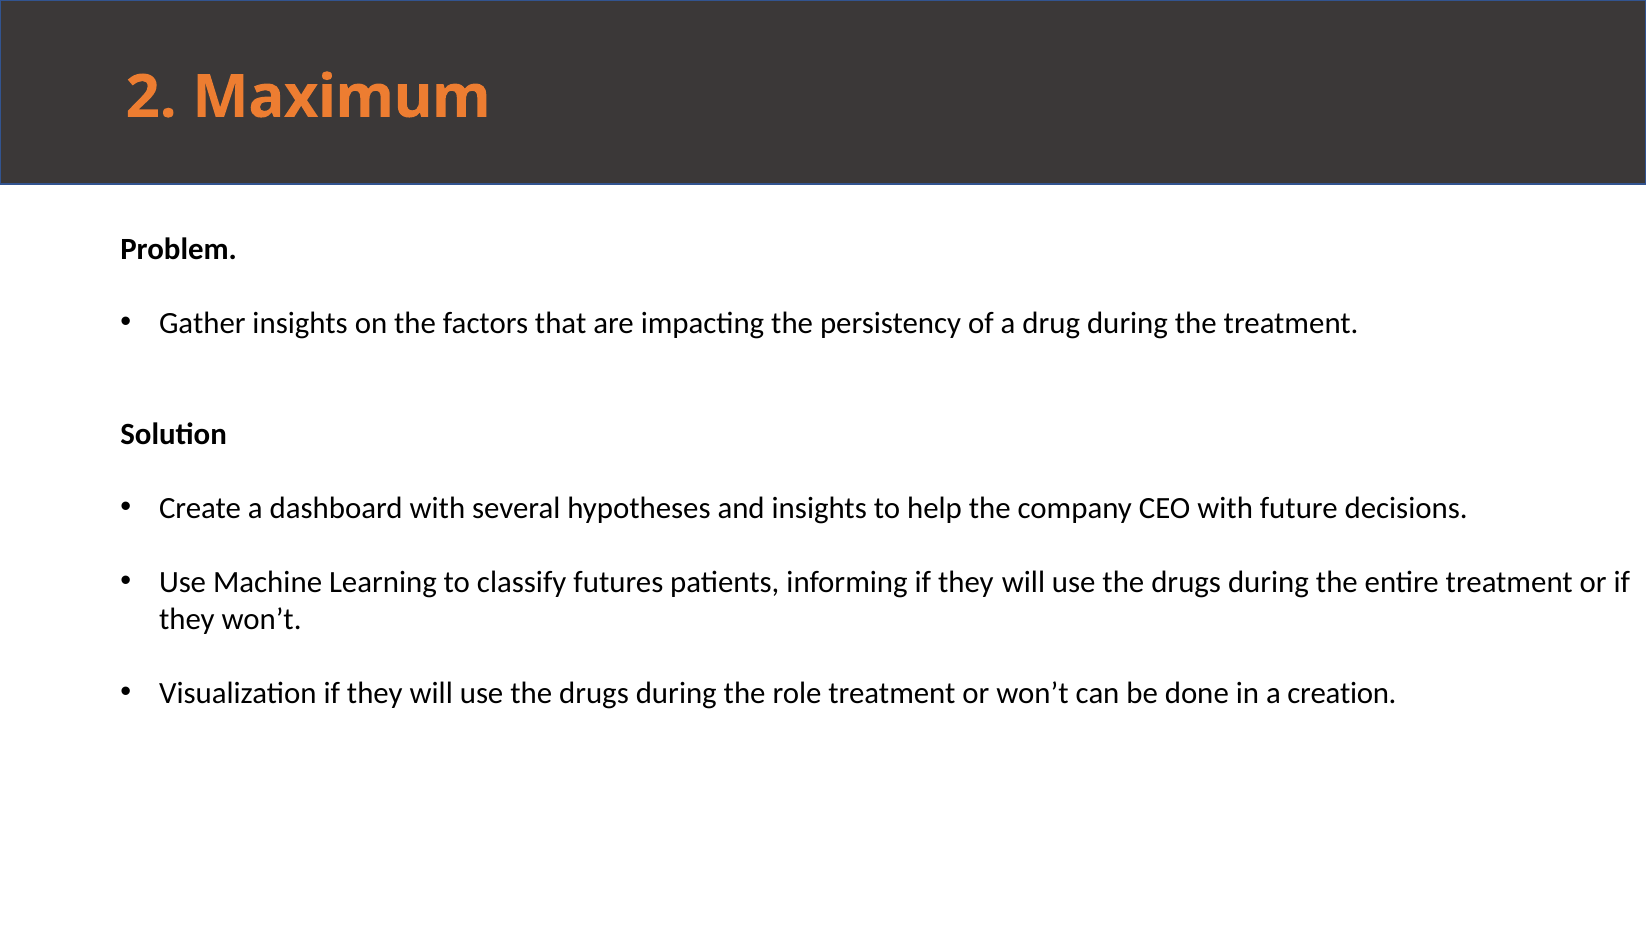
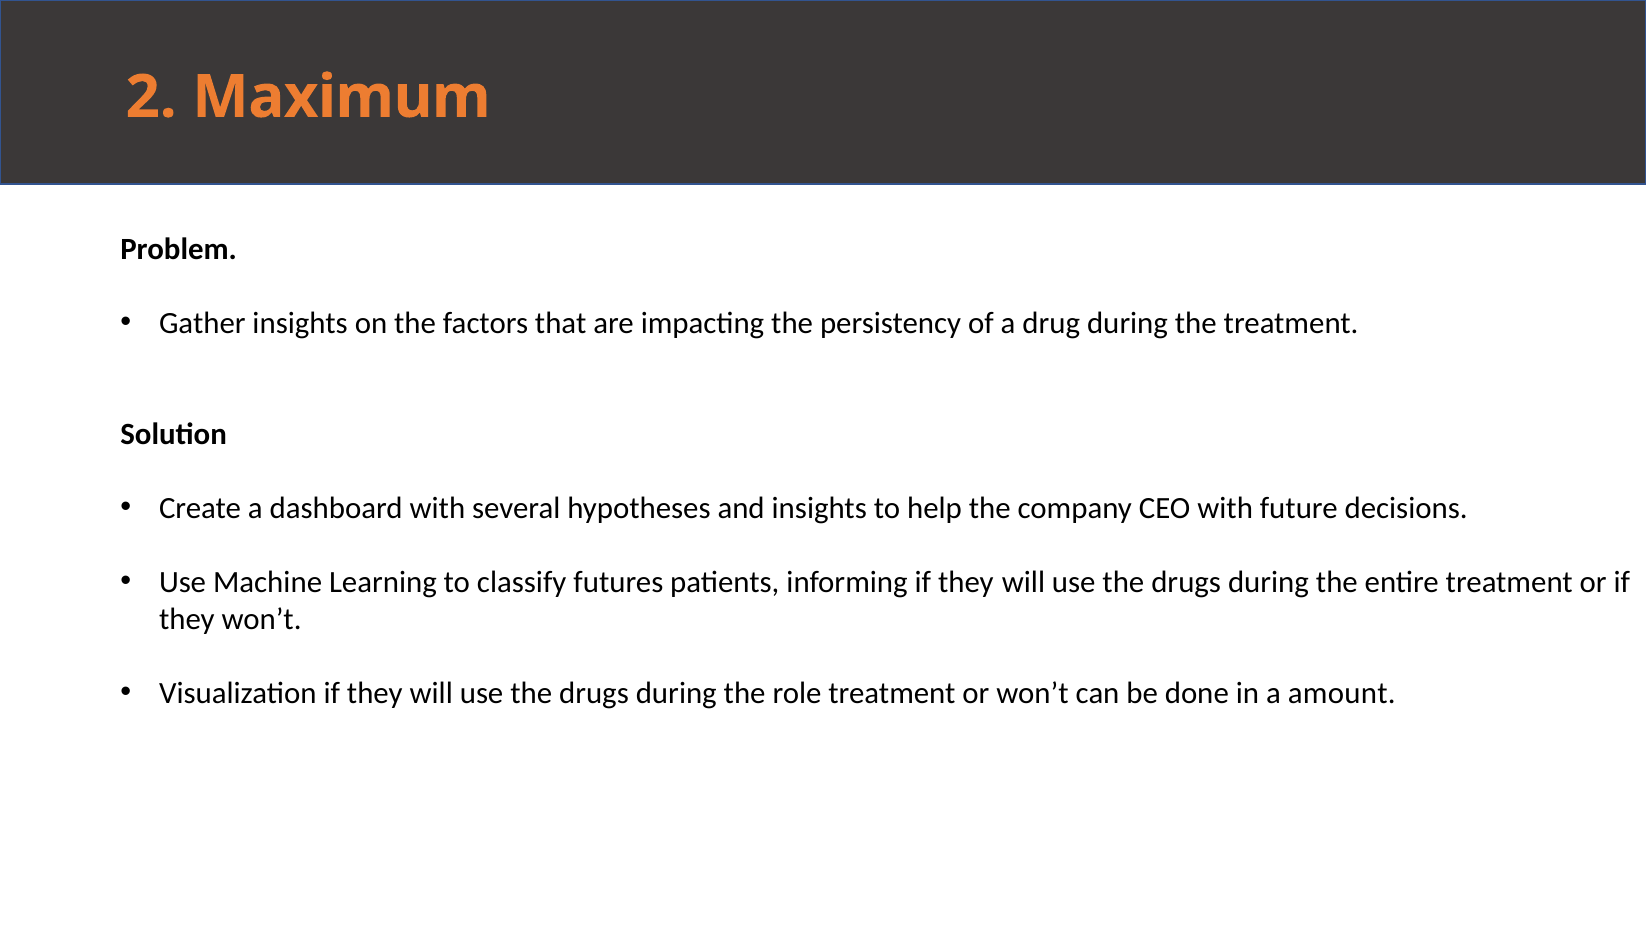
creation: creation -> amount
